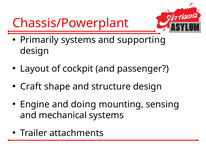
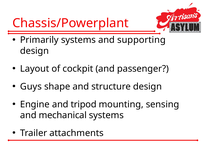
Craft: Craft -> Guys
doing: doing -> tripod
